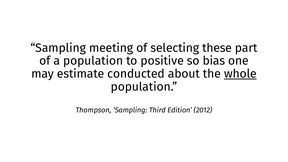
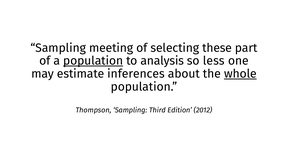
population at (93, 61) underline: none -> present
positive: positive -> analysis
bias: bias -> less
conducted: conducted -> inferences
